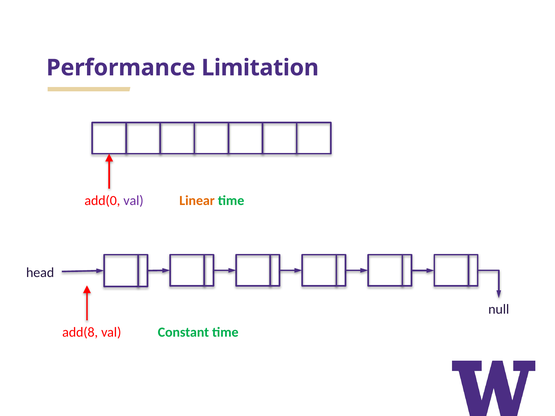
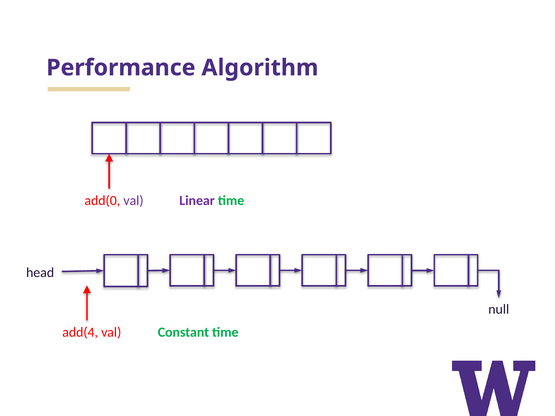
Limitation: Limitation -> Algorithm
Linear colour: orange -> purple
add(8: add(8 -> add(4
